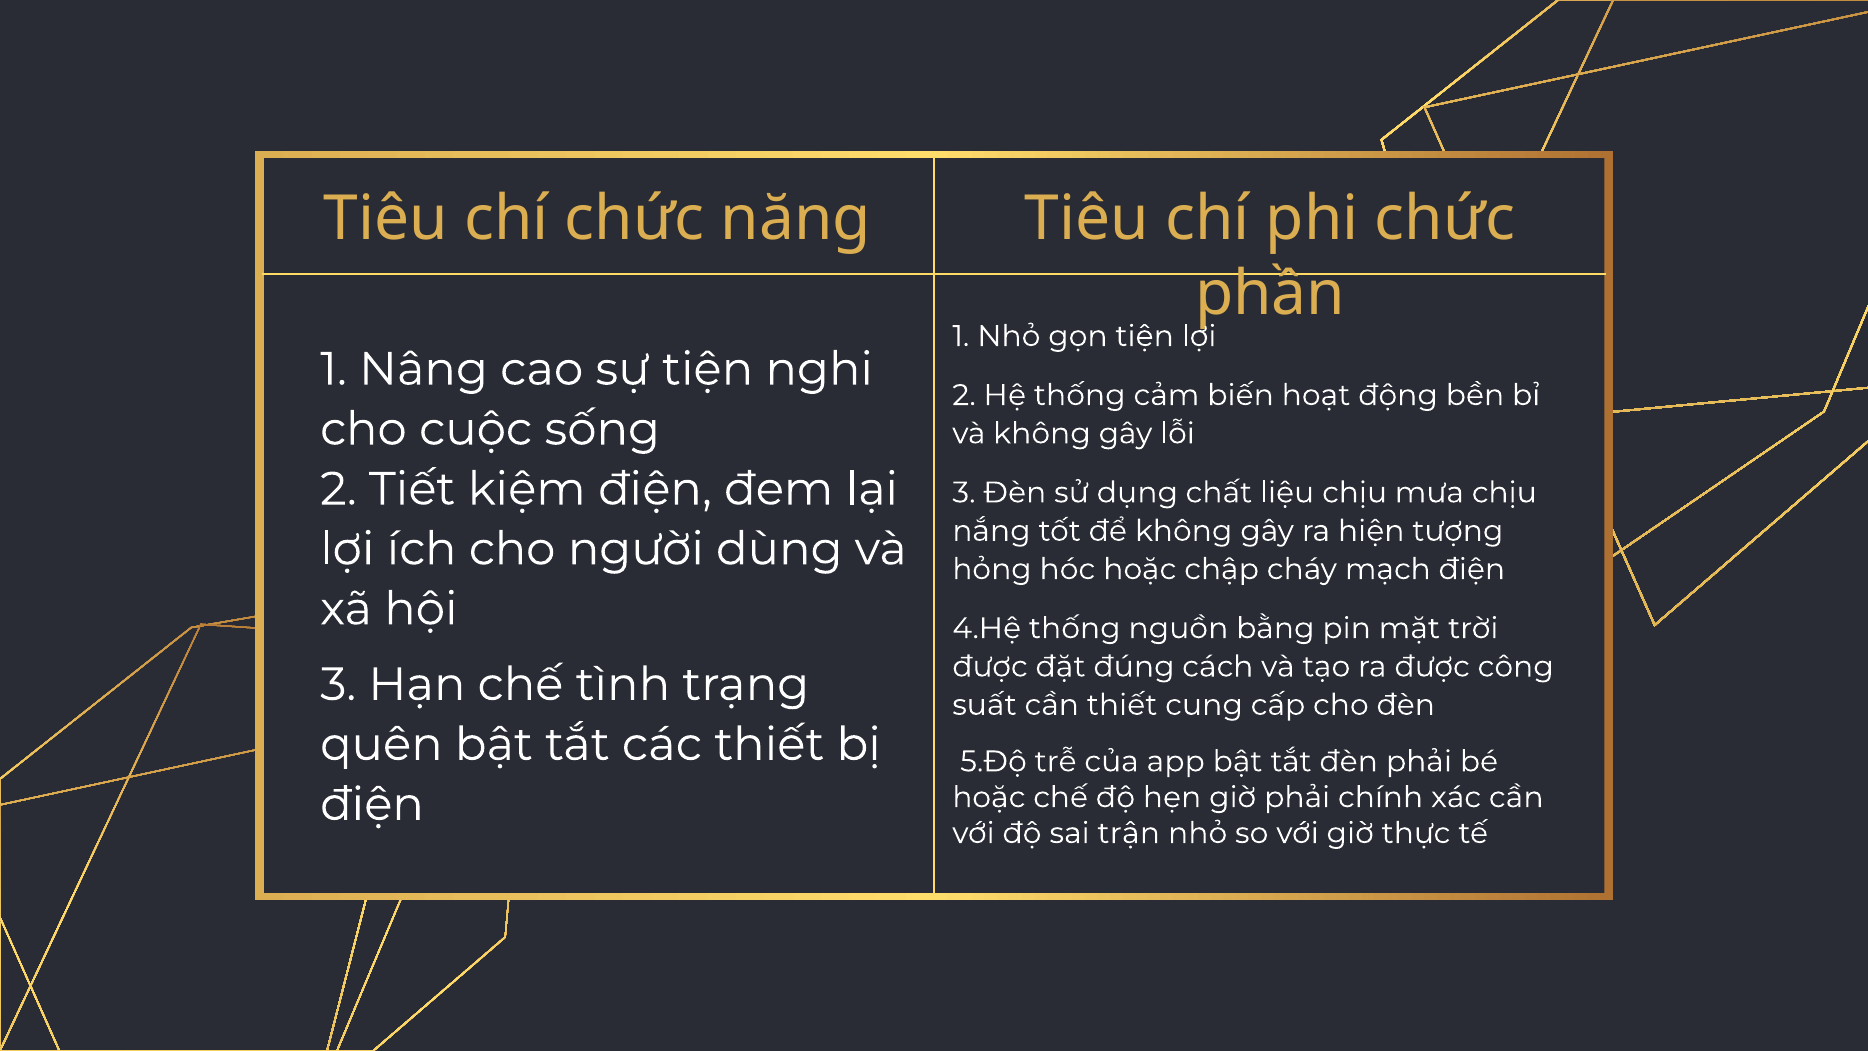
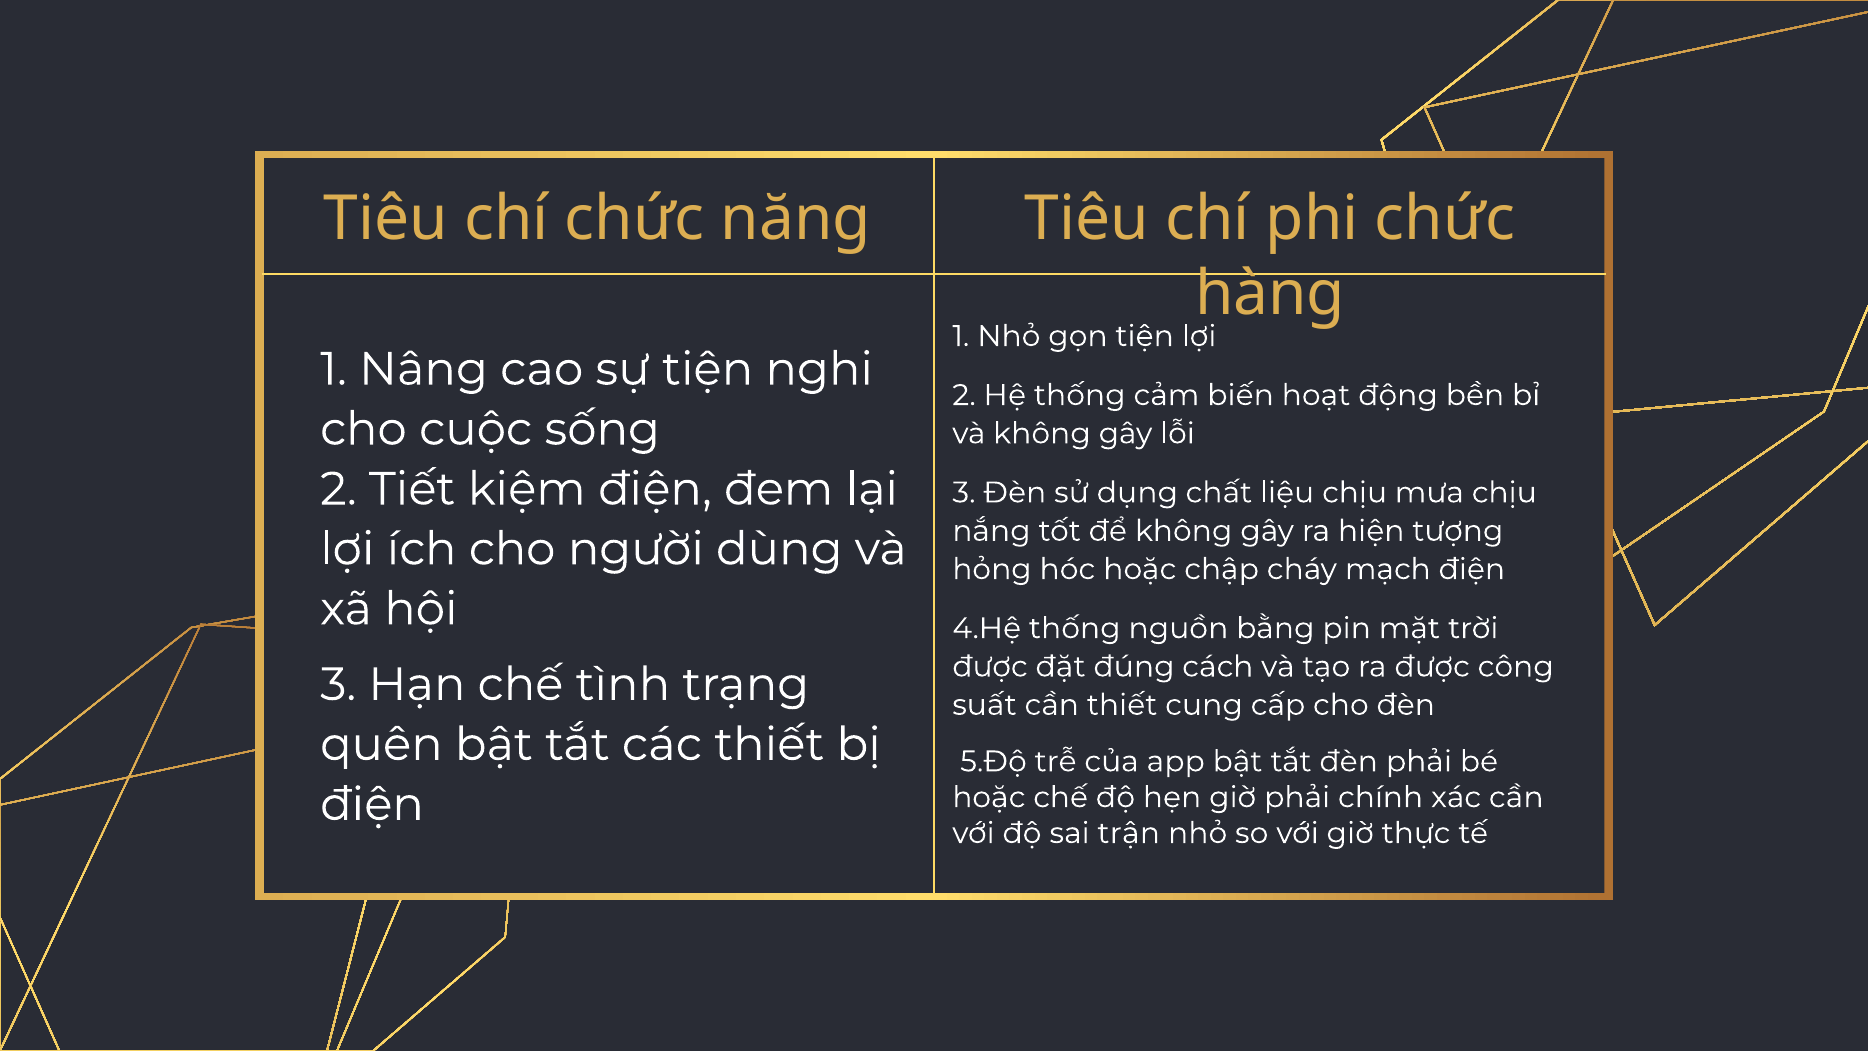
phần: phần -> hàng
